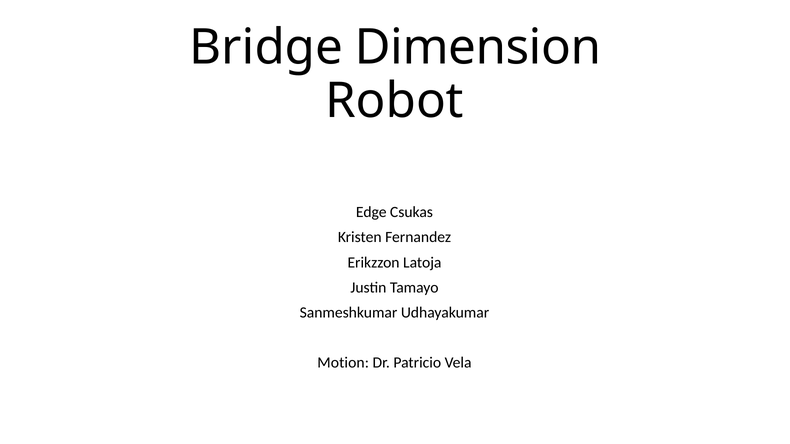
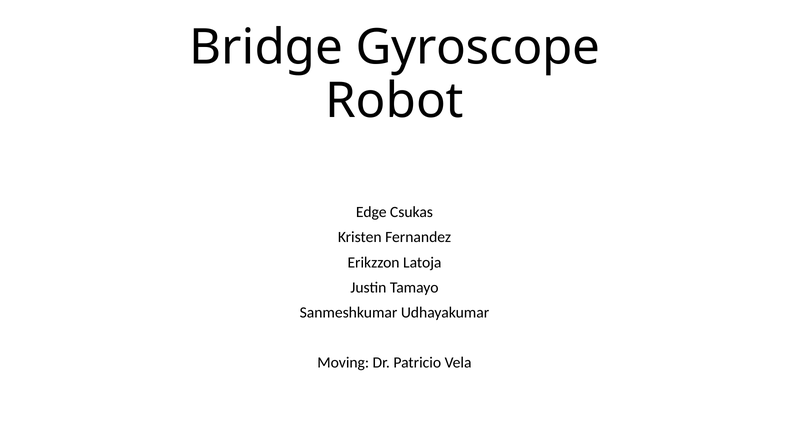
Dimension: Dimension -> Gyroscope
Motion: Motion -> Moving
